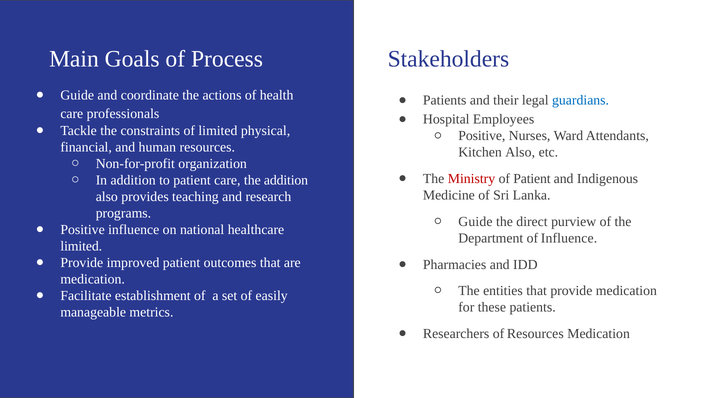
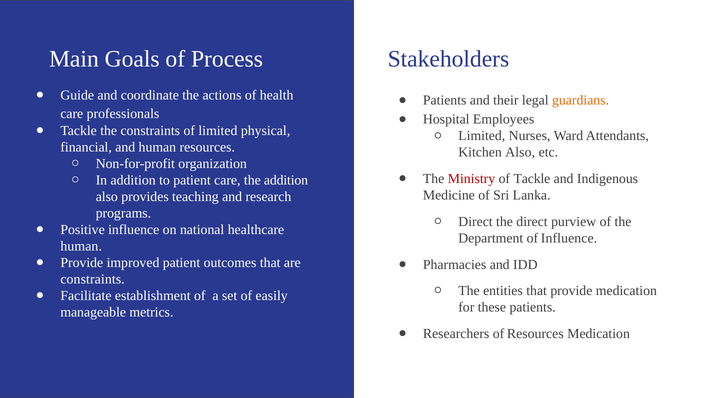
guardians colour: blue -> orange
Positive at (482, 136): Positive -> Limited
of Patient: Patient -> Tackle
Guide at (475, 221): Guide -> Direct
limited at (81, 246): limited -> human
medication at (93, 279): medication -> constraints
